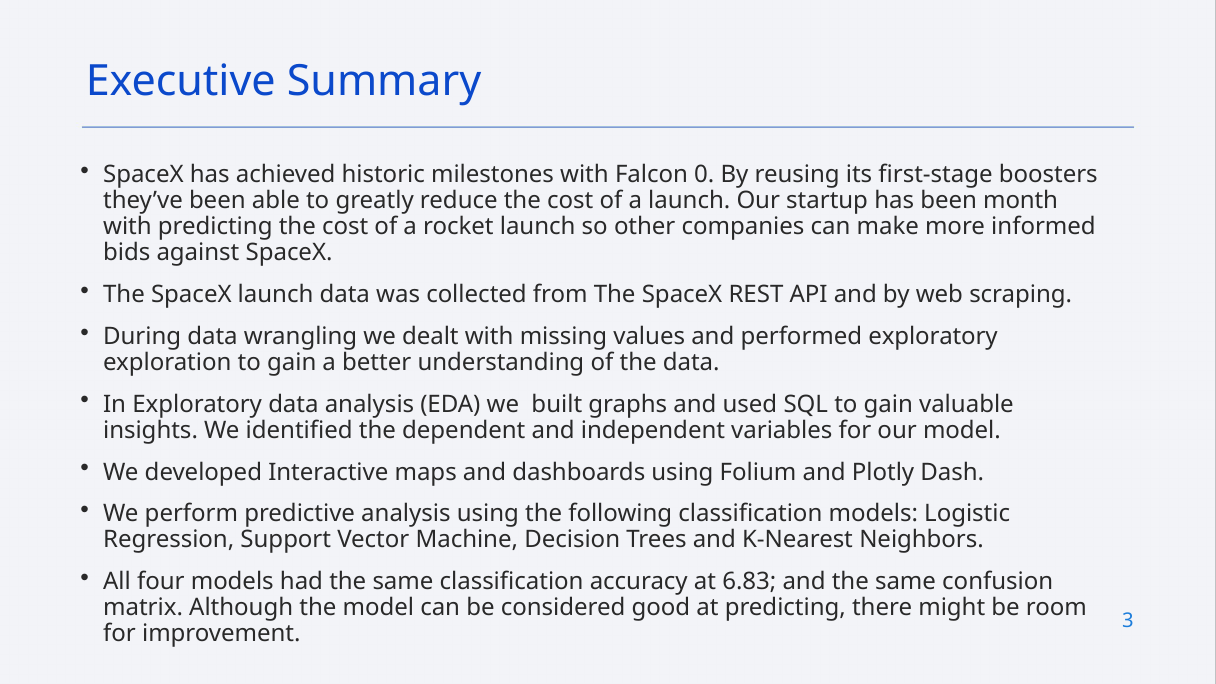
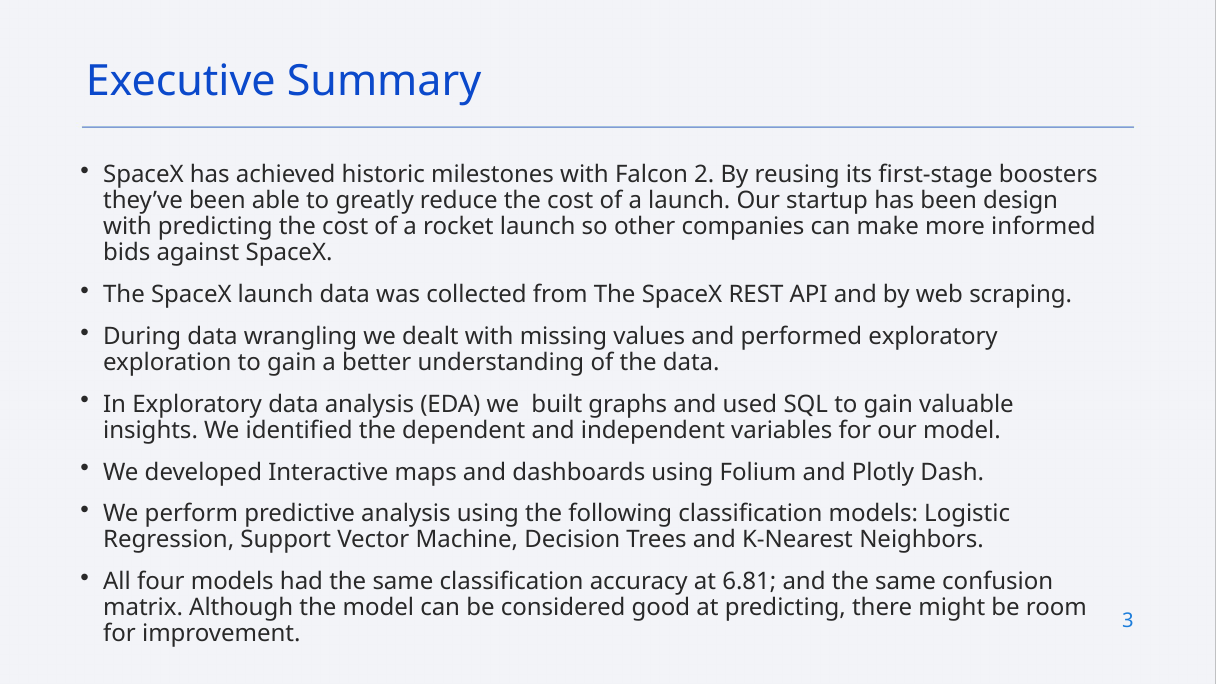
0: 0 -> 2
month: month -> design
6.83: 6.83 -> 6.81
